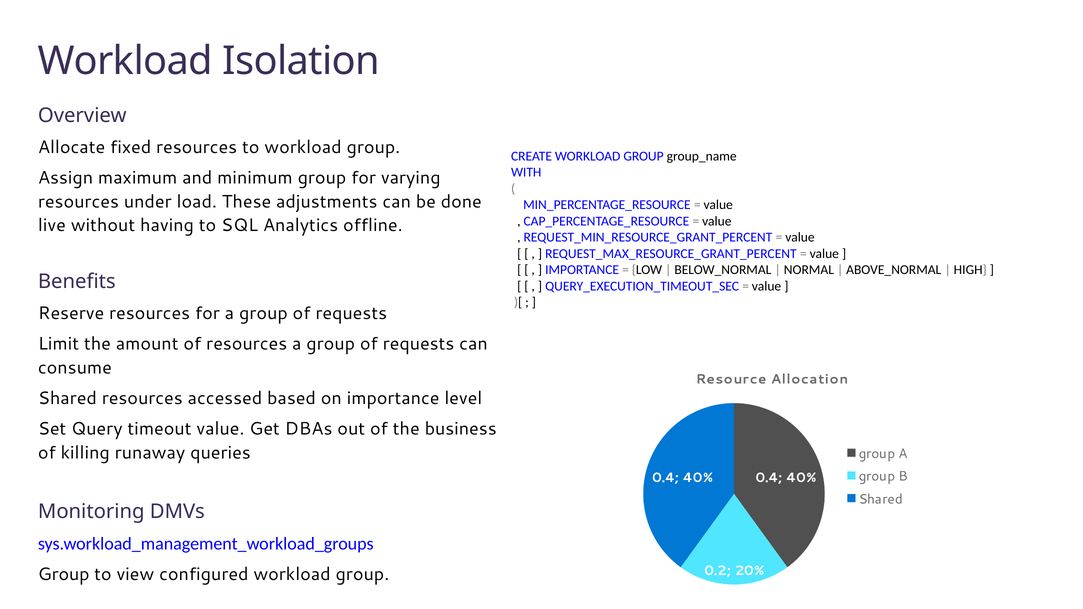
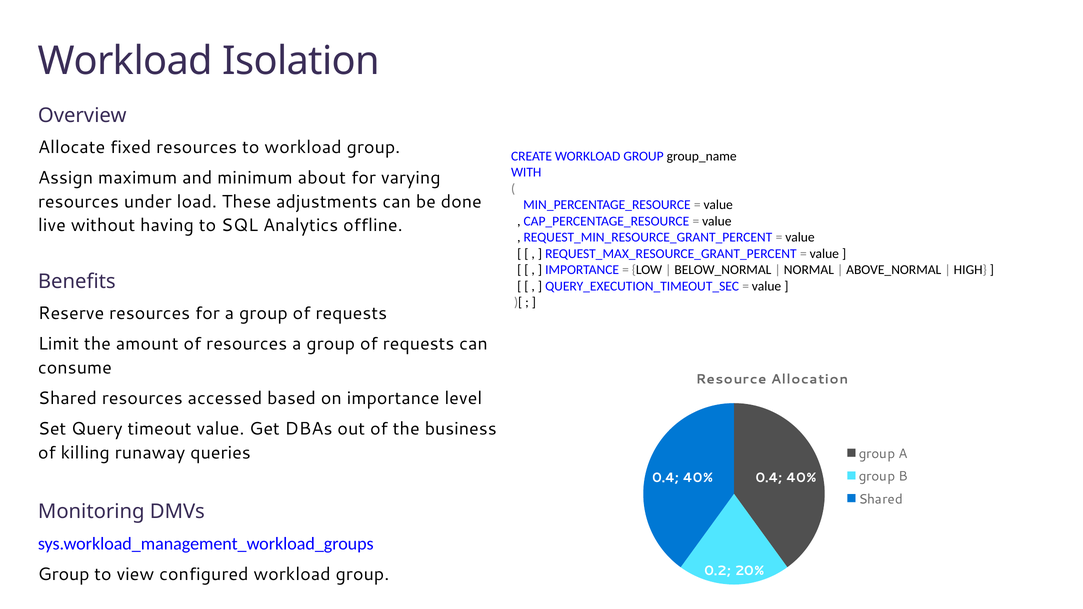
minimum group: group -> about
